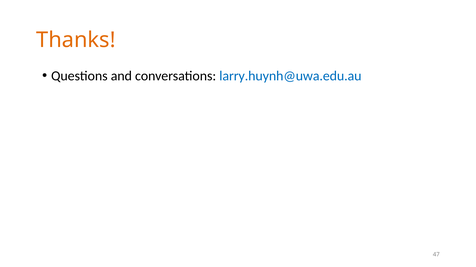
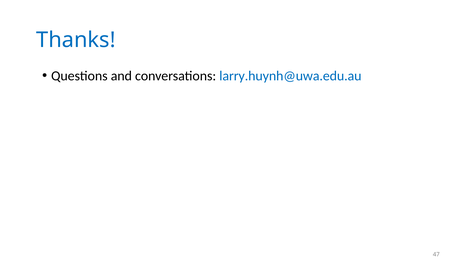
Thanks colour: orange -> blue
